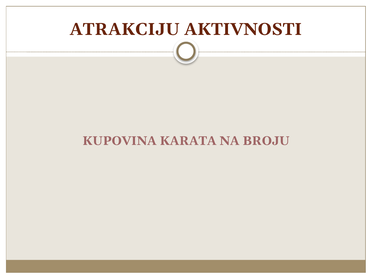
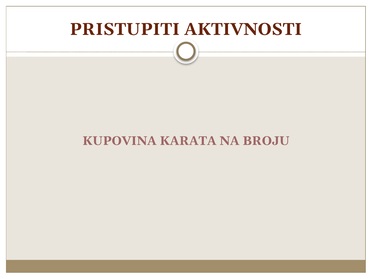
ATRAKCIJU: ATRAKCIJU -> PRISTUPITI
